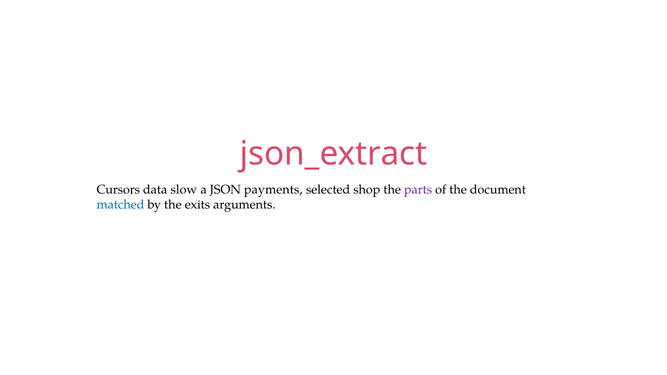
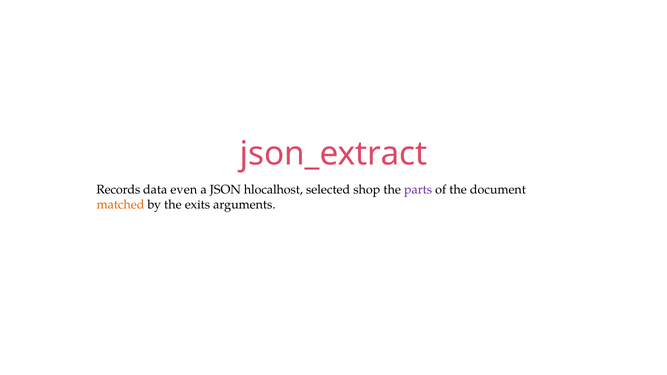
Cursors: Cursors -> Records
slow: slow -> even
payments: payments -> hlocalhost
matched colour: blue -> orange
